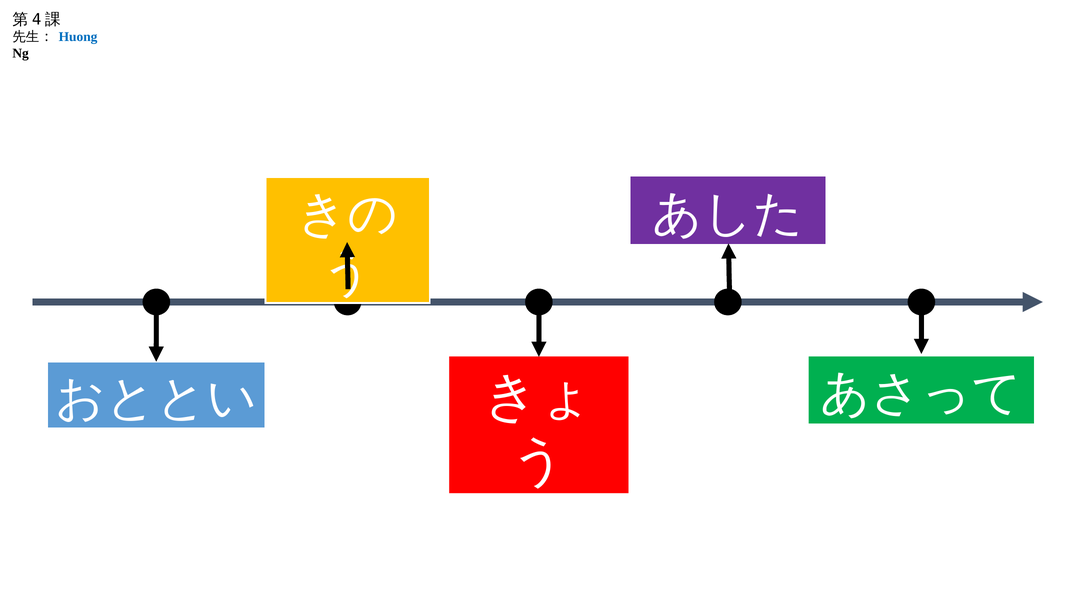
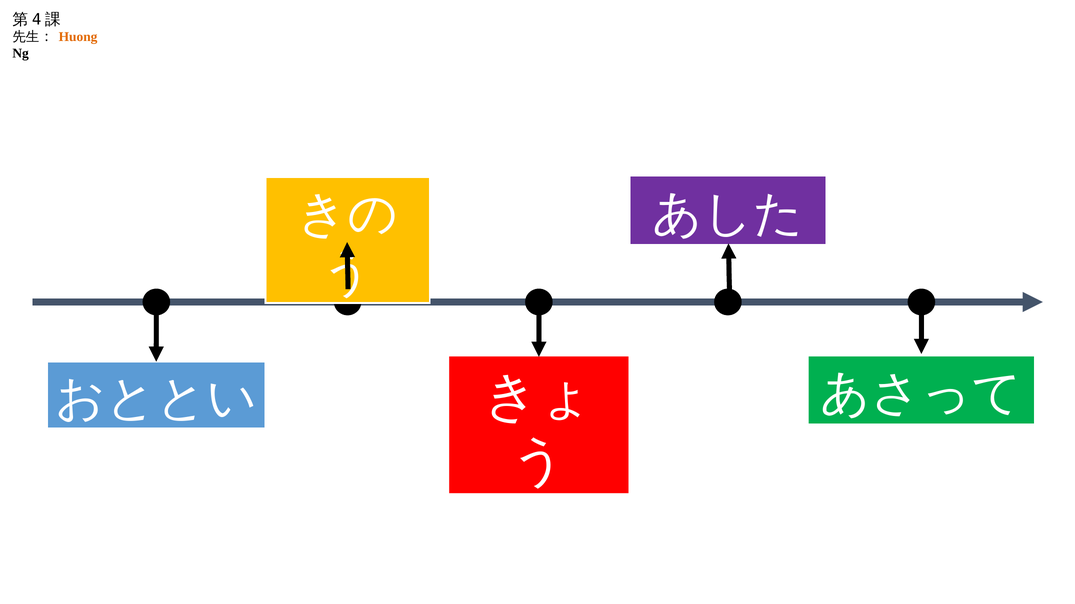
Huong colour: blue -> orange
